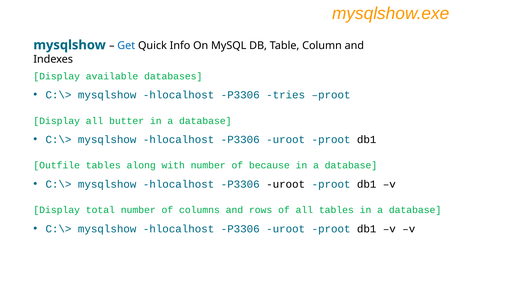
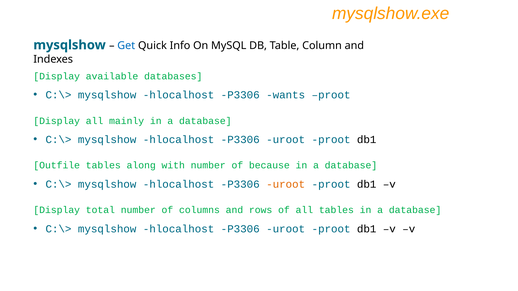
tries: tries -> wants
butter: butter -> mainly
uroot at (286, 184) colour: black -> orange
